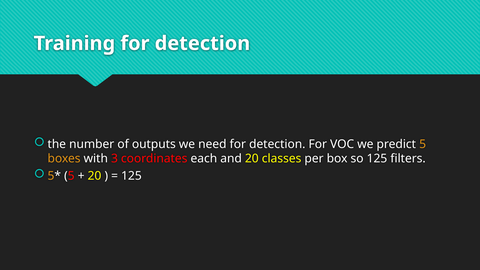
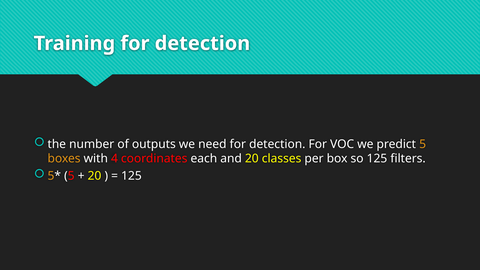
3: 3 -> 4
